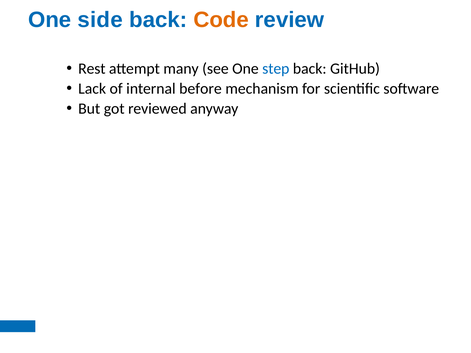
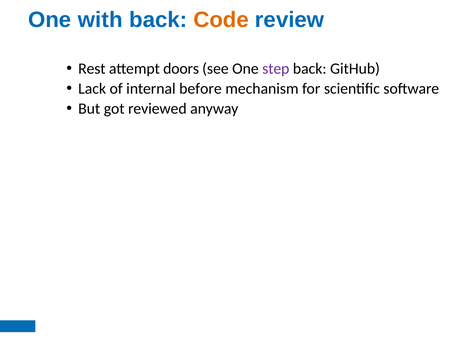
side: side -> with
many: many -> doors
step colour: blue -> purple
